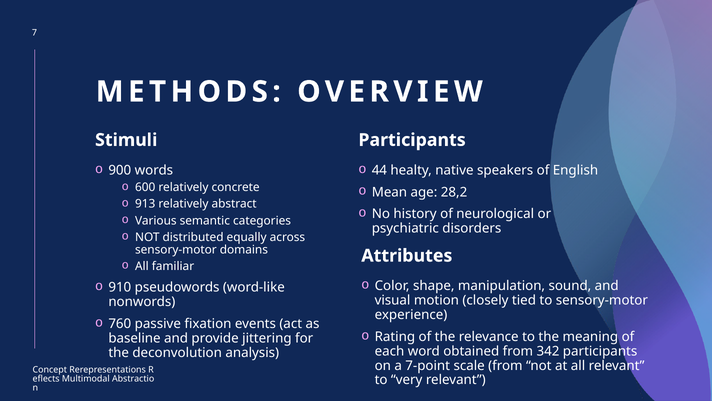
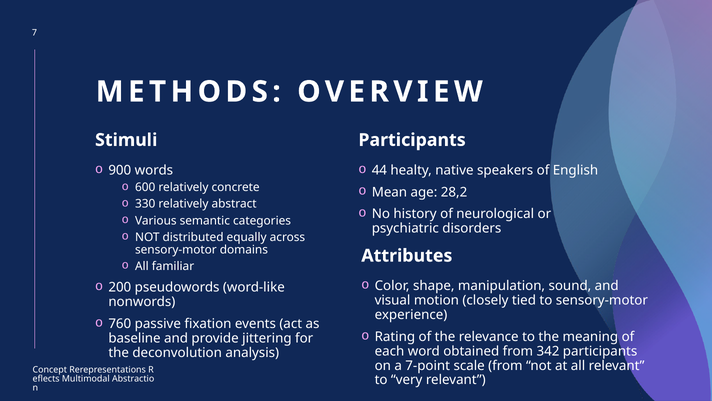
913: 913 -> 330
910: 910 -> 200
